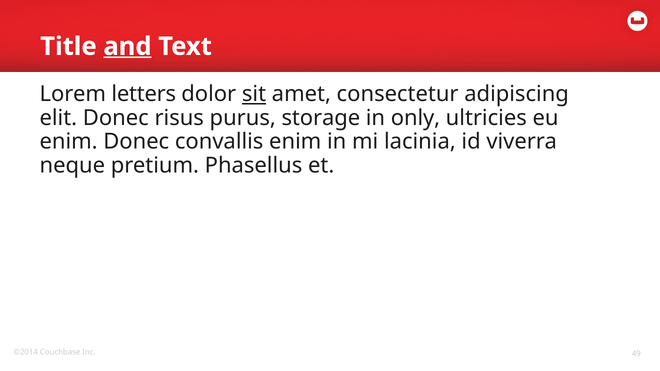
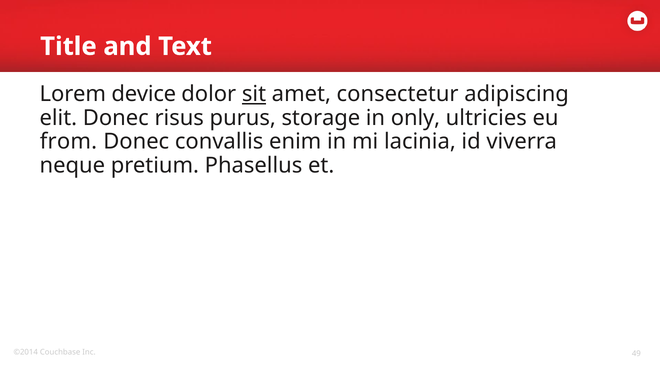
and underline: present -> none
letters: letters -> device
enim at (69, 142): enim -> from
